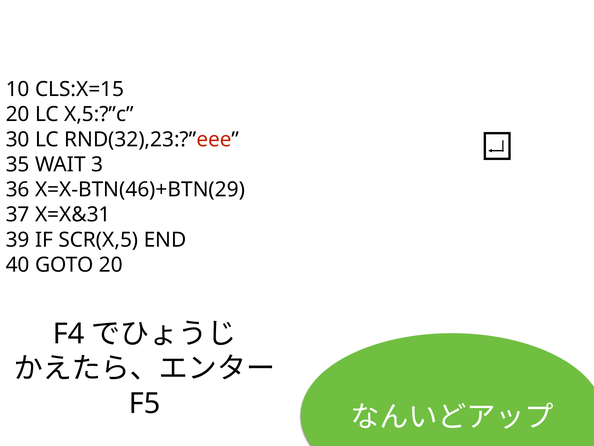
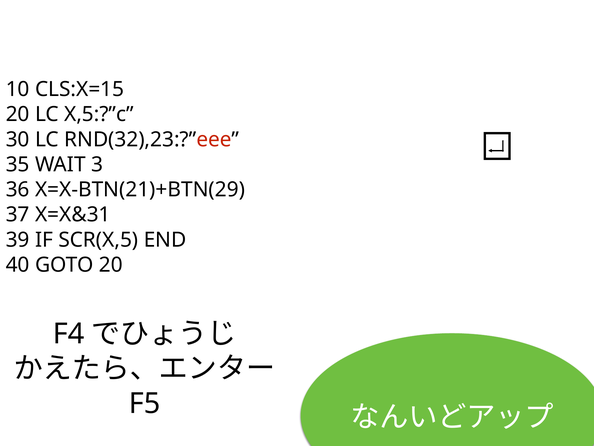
X=X-BTN(46)+BTN(29: X=X-BTN(46)+BTN(29 -> X=X-BTN(21)+BTN(29
